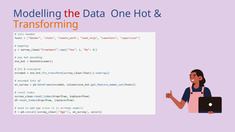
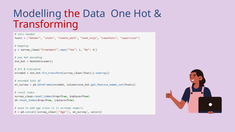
Transforming colour: orange -> red
